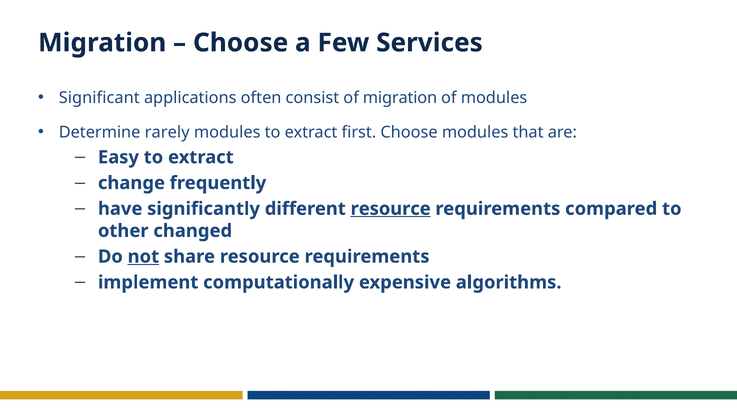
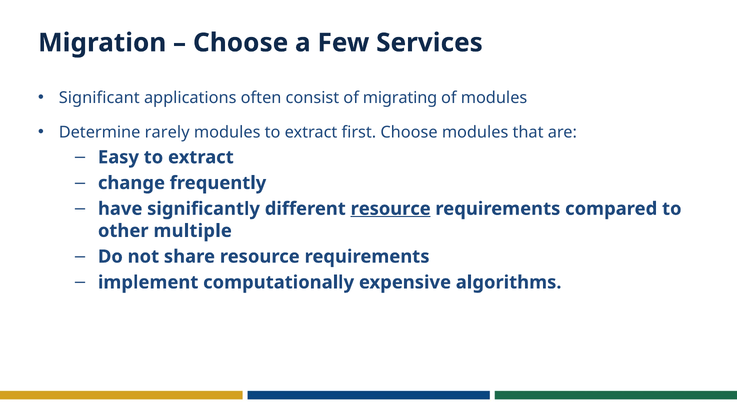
of migration: migration -> migrating
changed: changed -> multiple
not underline: present -> none
